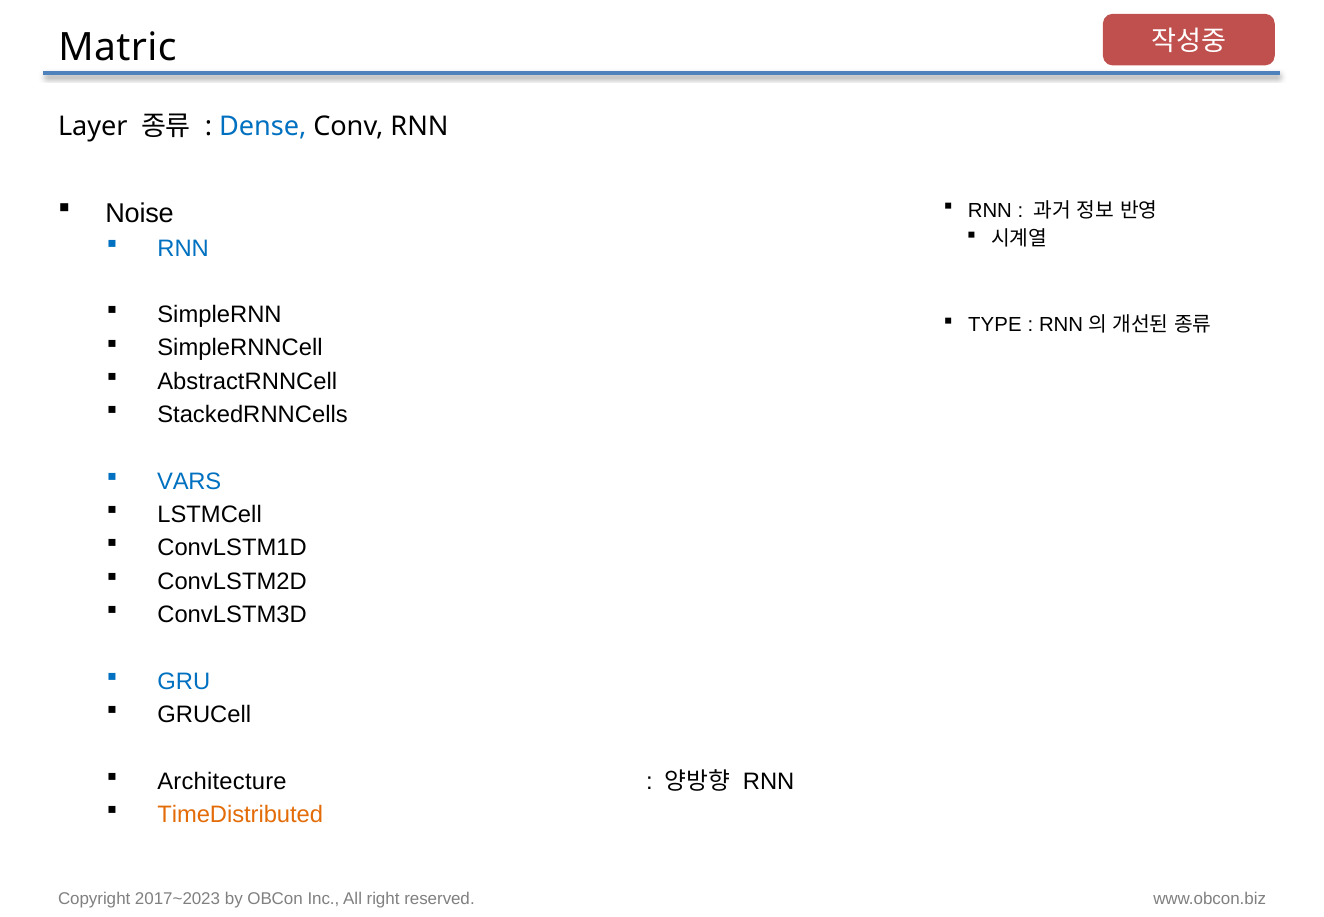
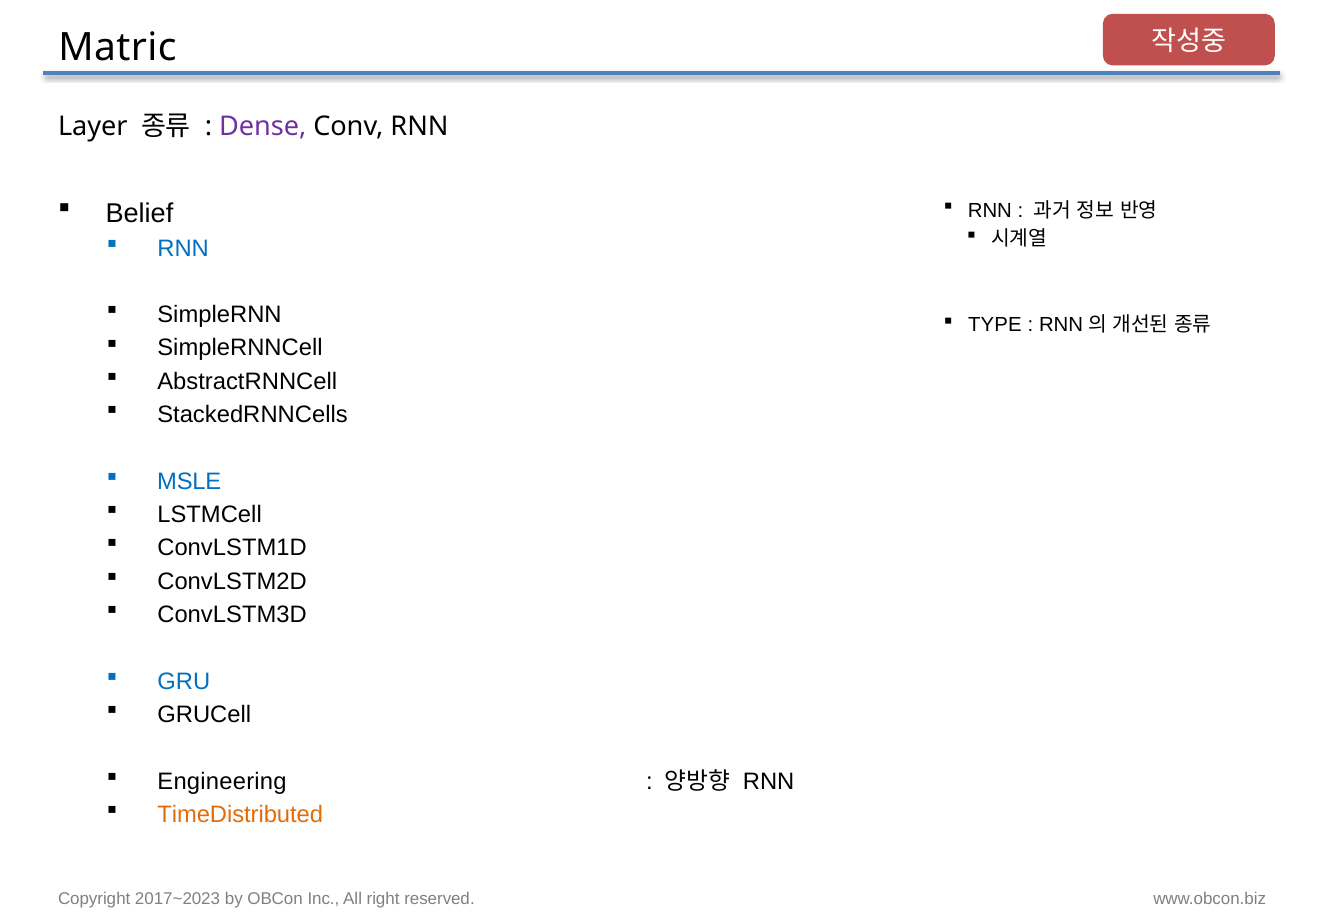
Dense colour: blue -> purple
Noise: Noise -> Belief
VARS: VARS -> MSLE
Architecture: Architecture -> Engineering
